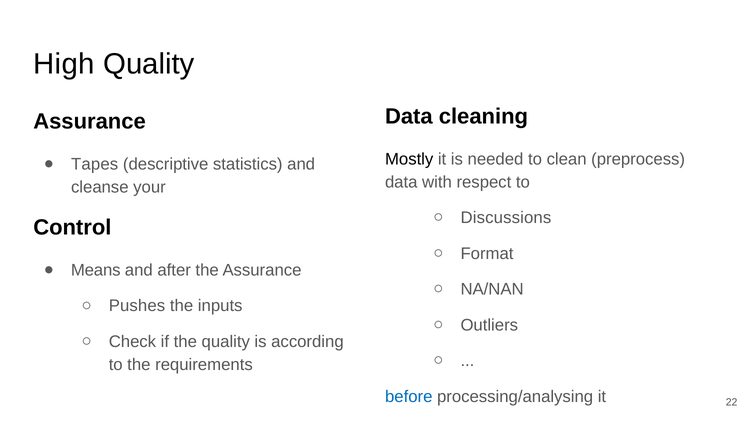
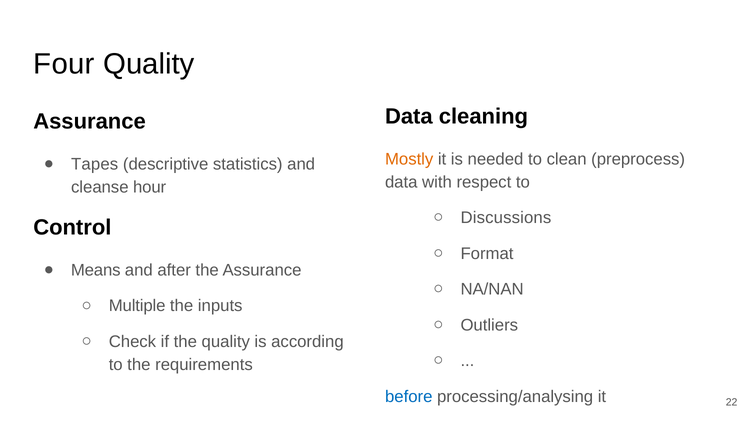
High: High -> Four
Mostly colour: black -> orange
your: your -> hour
Pushes: Pushes -> Multiple
